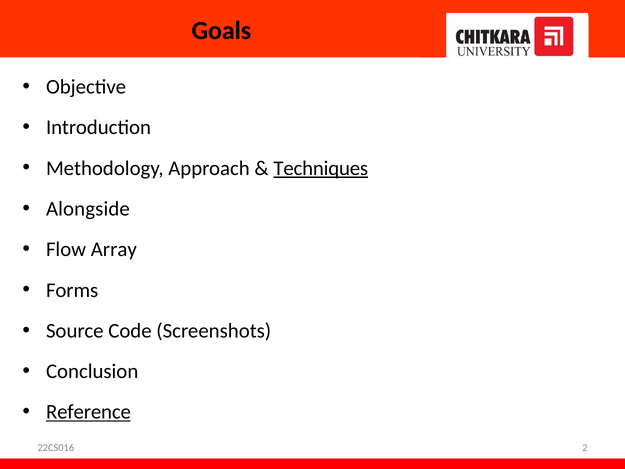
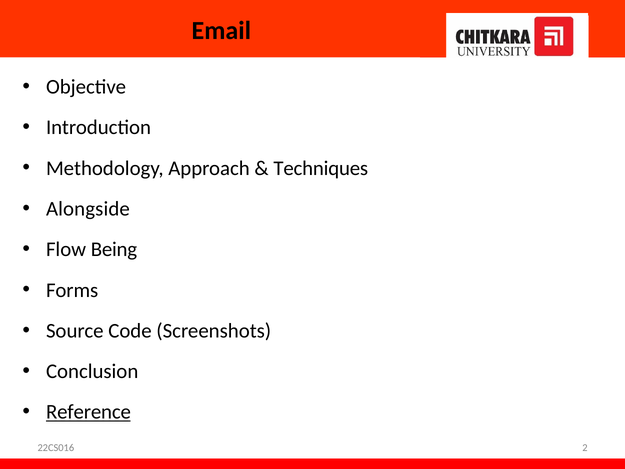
Goals: Goals -> Email
Techniques underline: present -> none
Array: Array -> Being
